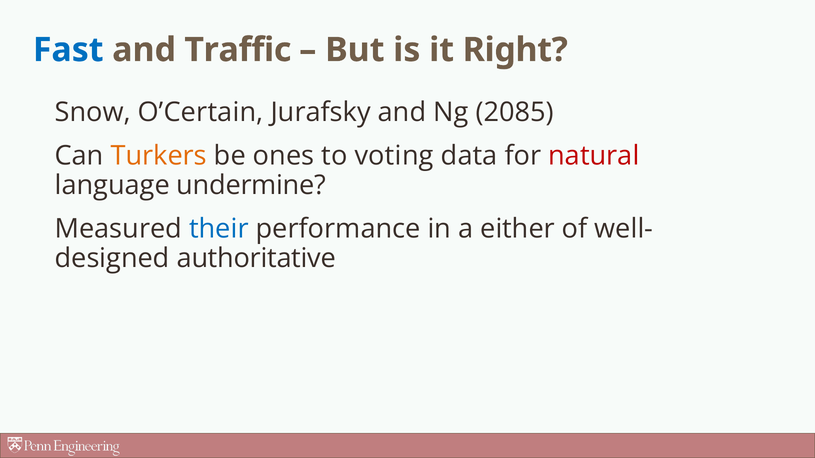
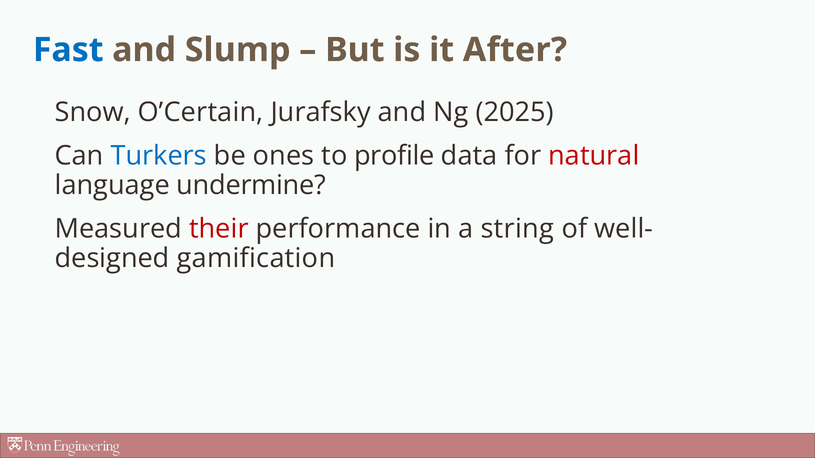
Traffic: Traffic -> Slump
Right: Right -> After
2085: 2085 -> 2025
Turkers colour: orange -> blue
voting: voting -> profile
their colour: blue -> red
either: either -> string
authoritative: authoritative -> gamification
